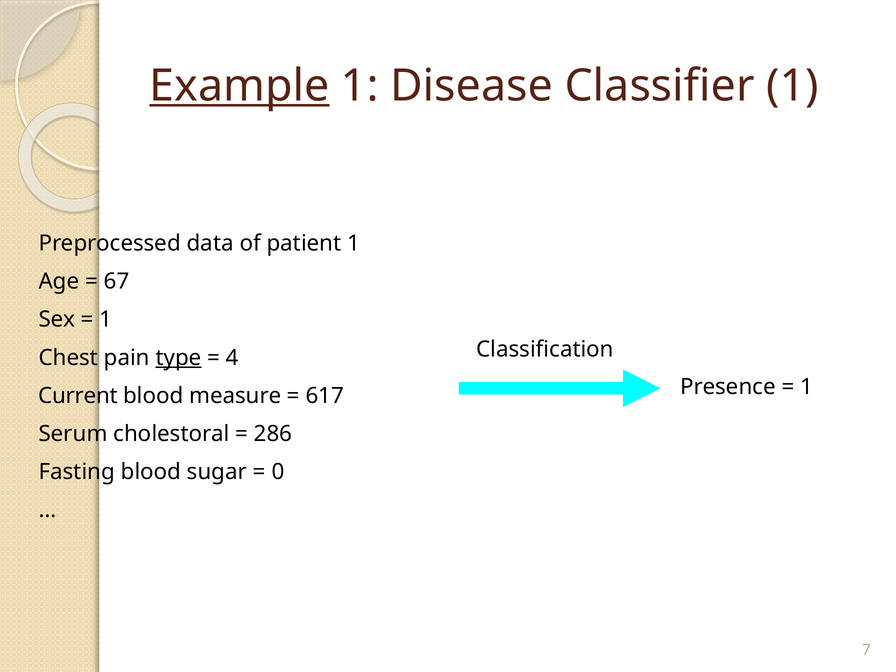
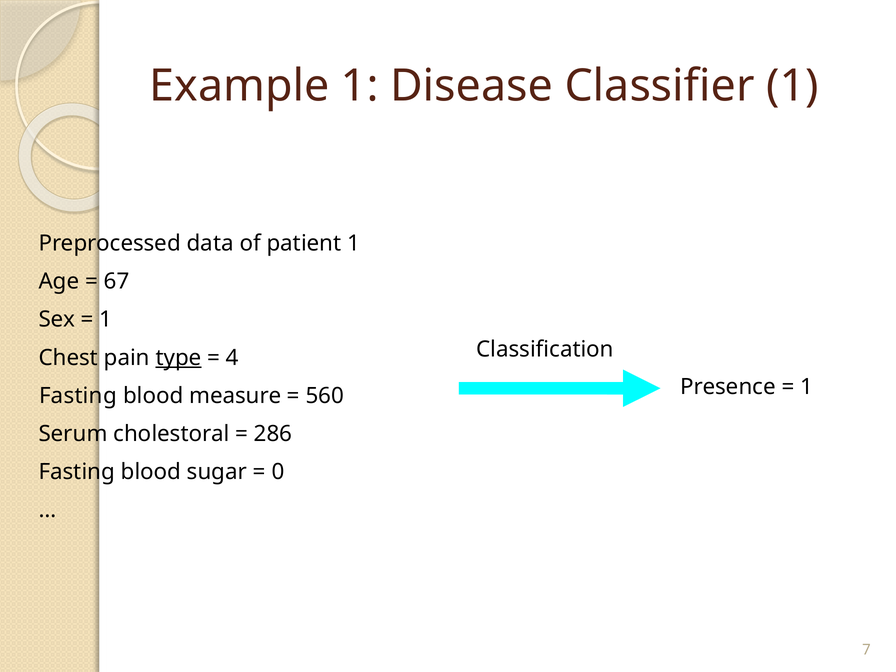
Example underline: present -> none
Current at (78, 396): Current -> Fasting
617: 617 -> 560
